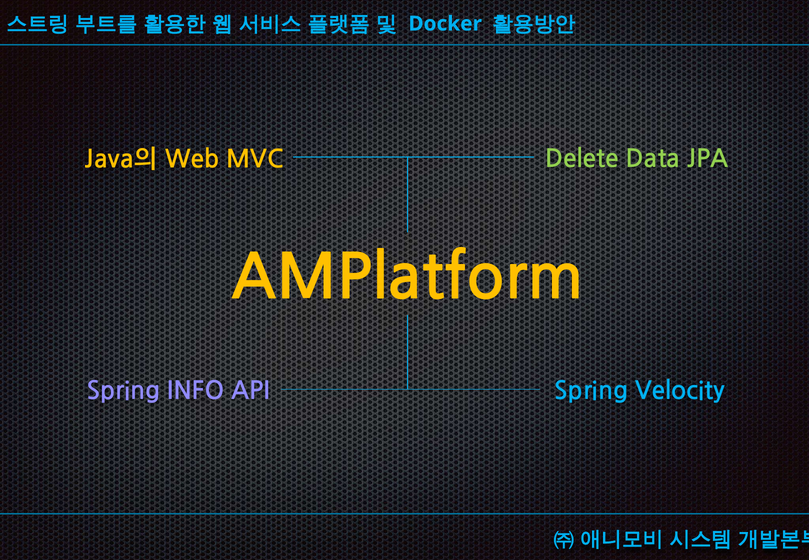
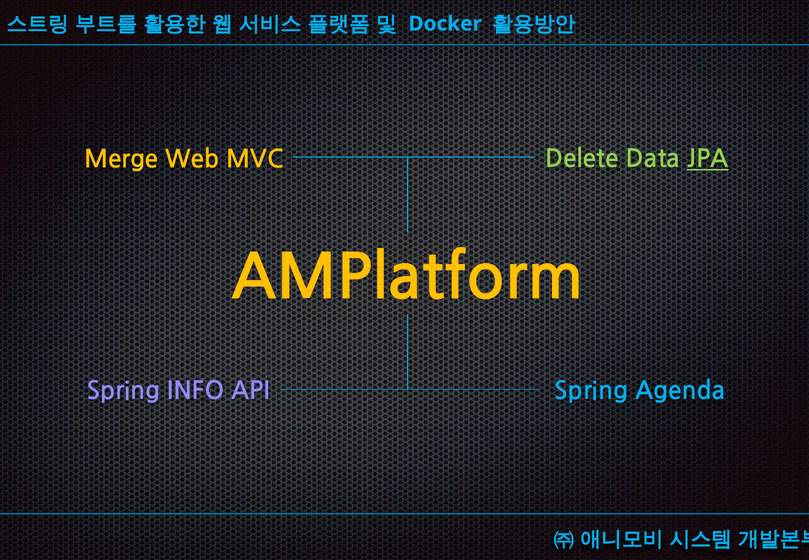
Java의: Java의 -> Merge
JPA underline: none -> present
Velocity: Velocity -> Agenda
